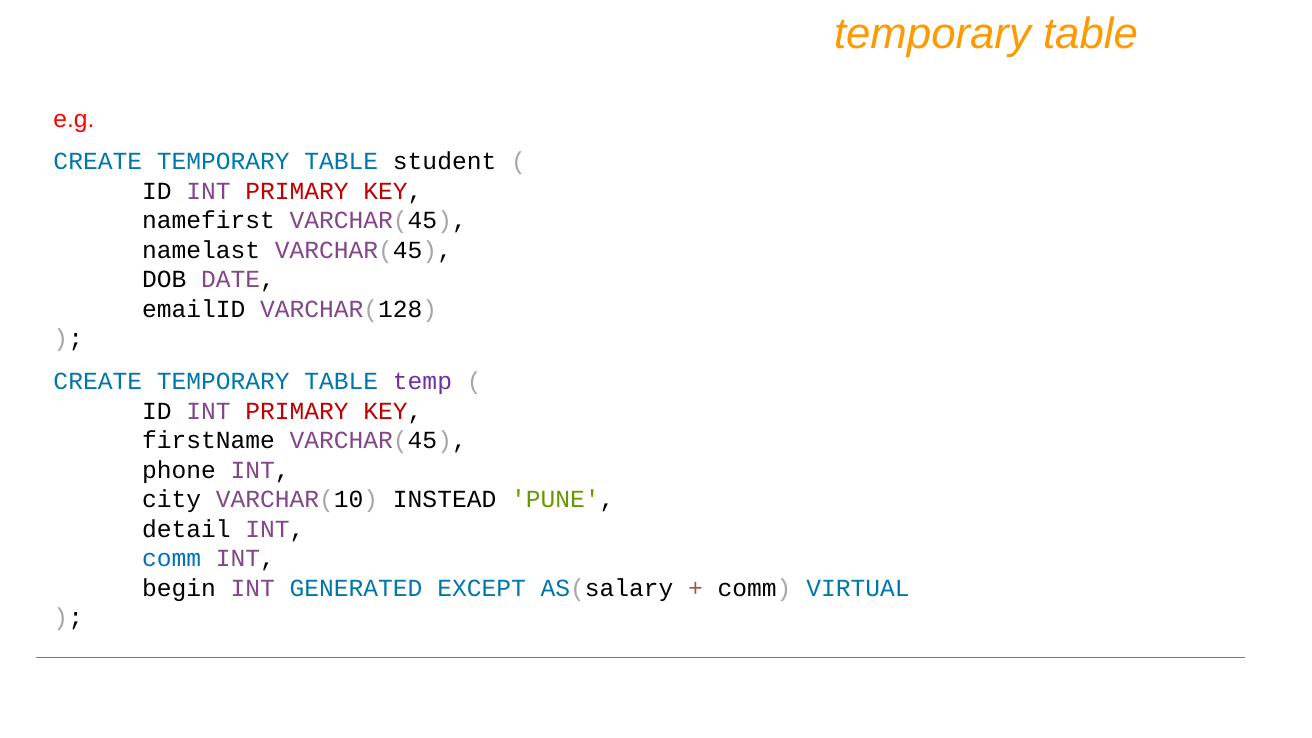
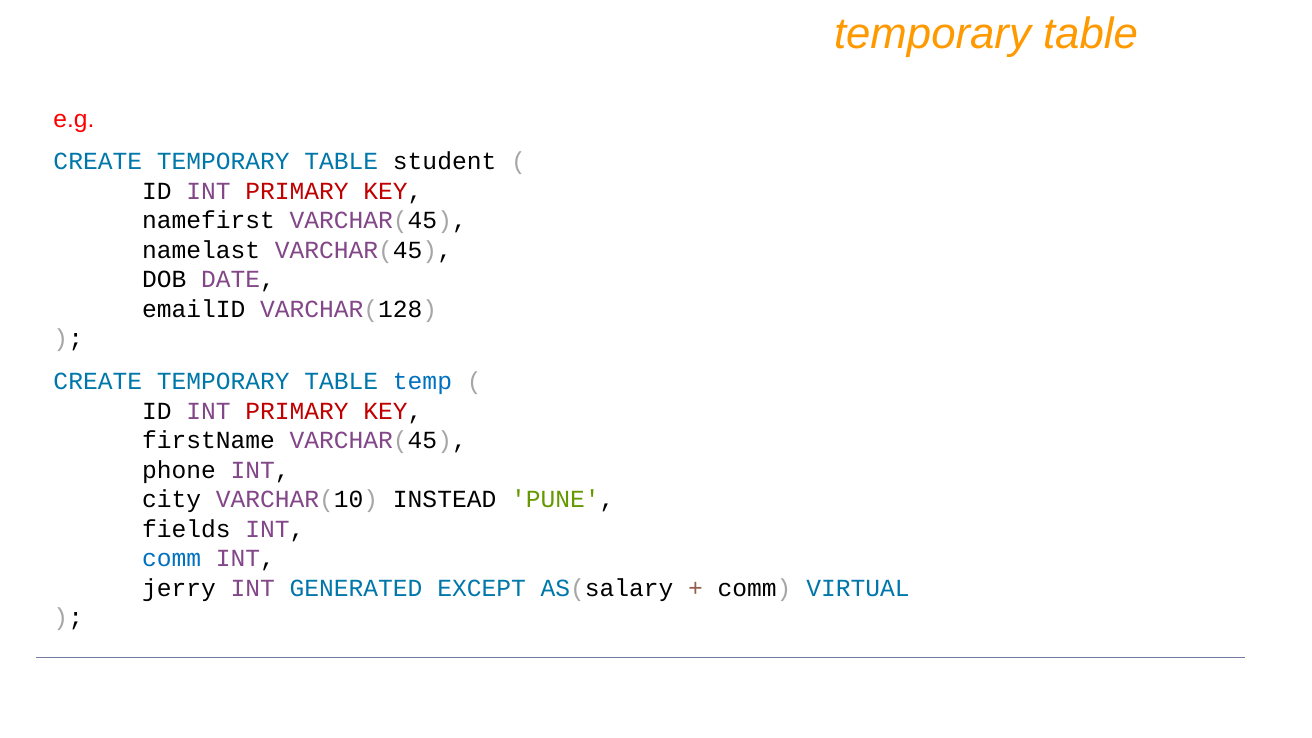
temp colour: purple -> blue
detail: detail -> fields
begin: begin -> jerry
